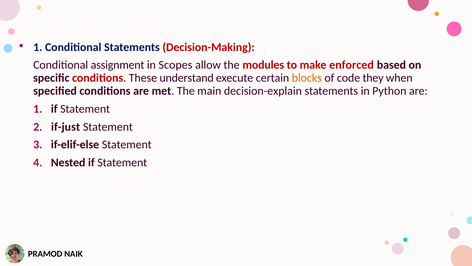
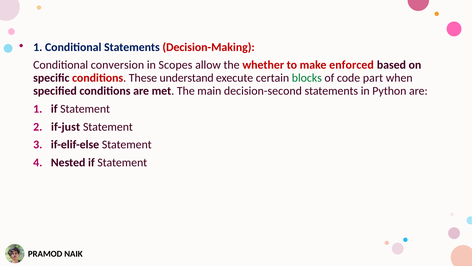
assignment: assignment -> conversion
modules: modules -> whether
blocks colour: orange -> green
they: they -> part
decision-explain: decision-explain -> decision-second
